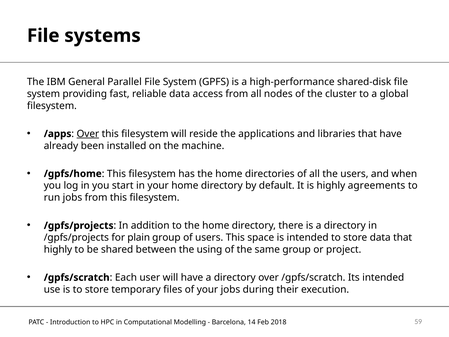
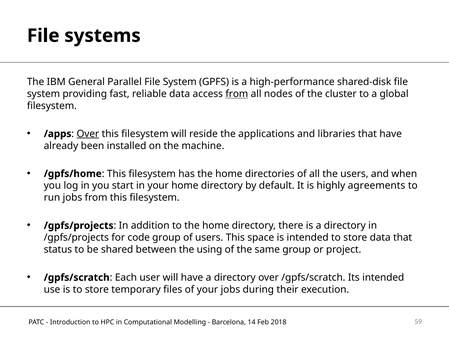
from at (237, 94) underline: none -> present
plain: plain -> code
highly at (58, 249): highly -> status
